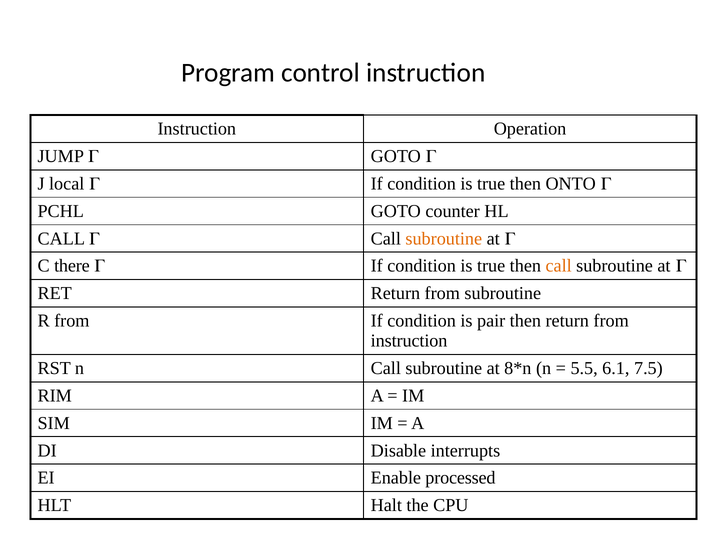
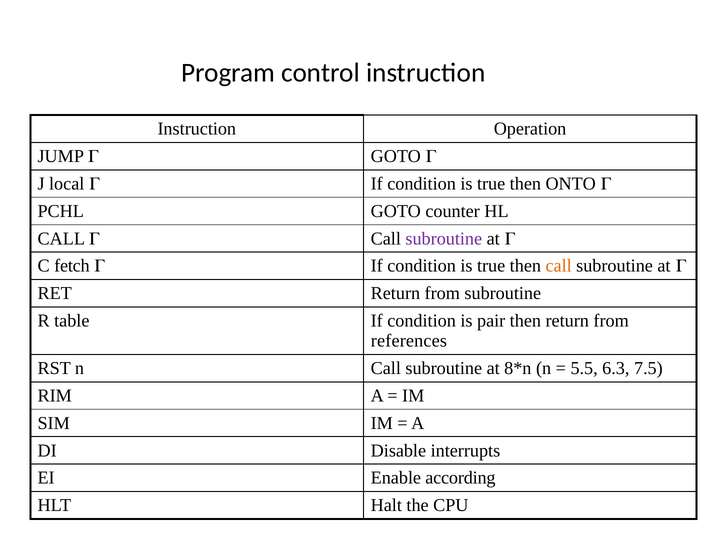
subroutine at (444, 239) colour: orange -> purple
there: there -> fetch
R from: from -> table
instruction at (409, 341): instruction -> references
6.1: 6.1 -> 6.3
processed: processed -> according
